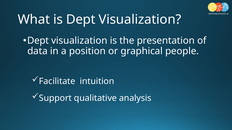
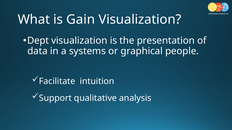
is Dept: Dept -> Gain
position: position -> systems
